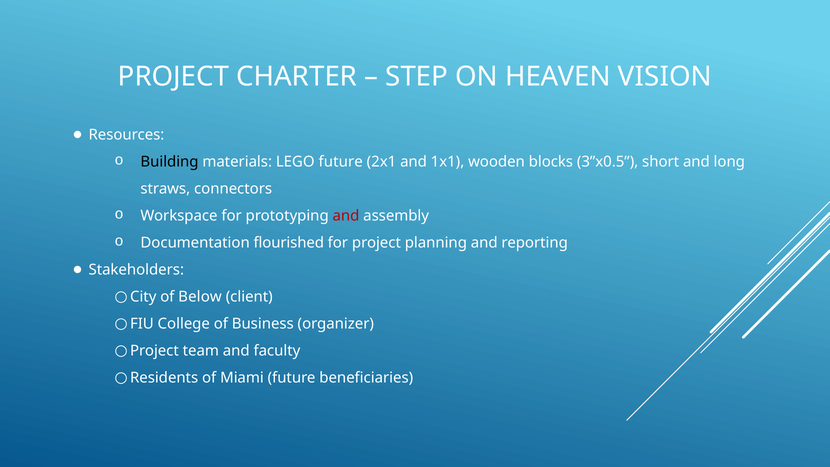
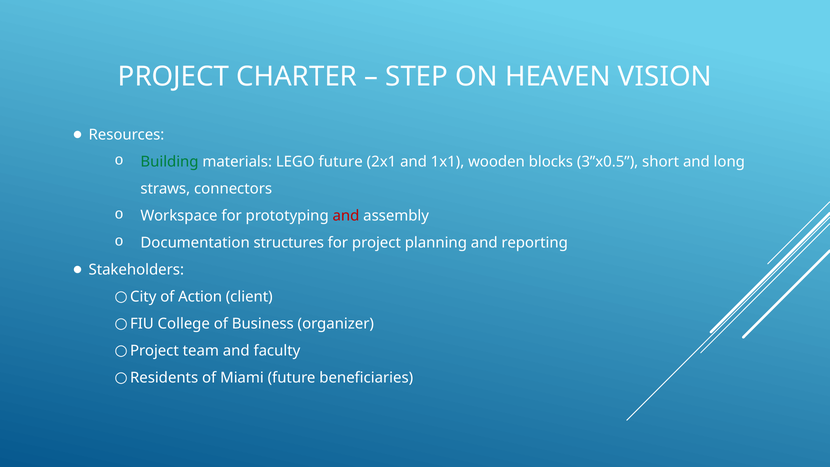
Building colour: black -> green
flourished: flourished -> structures
Below: Below -> Action
